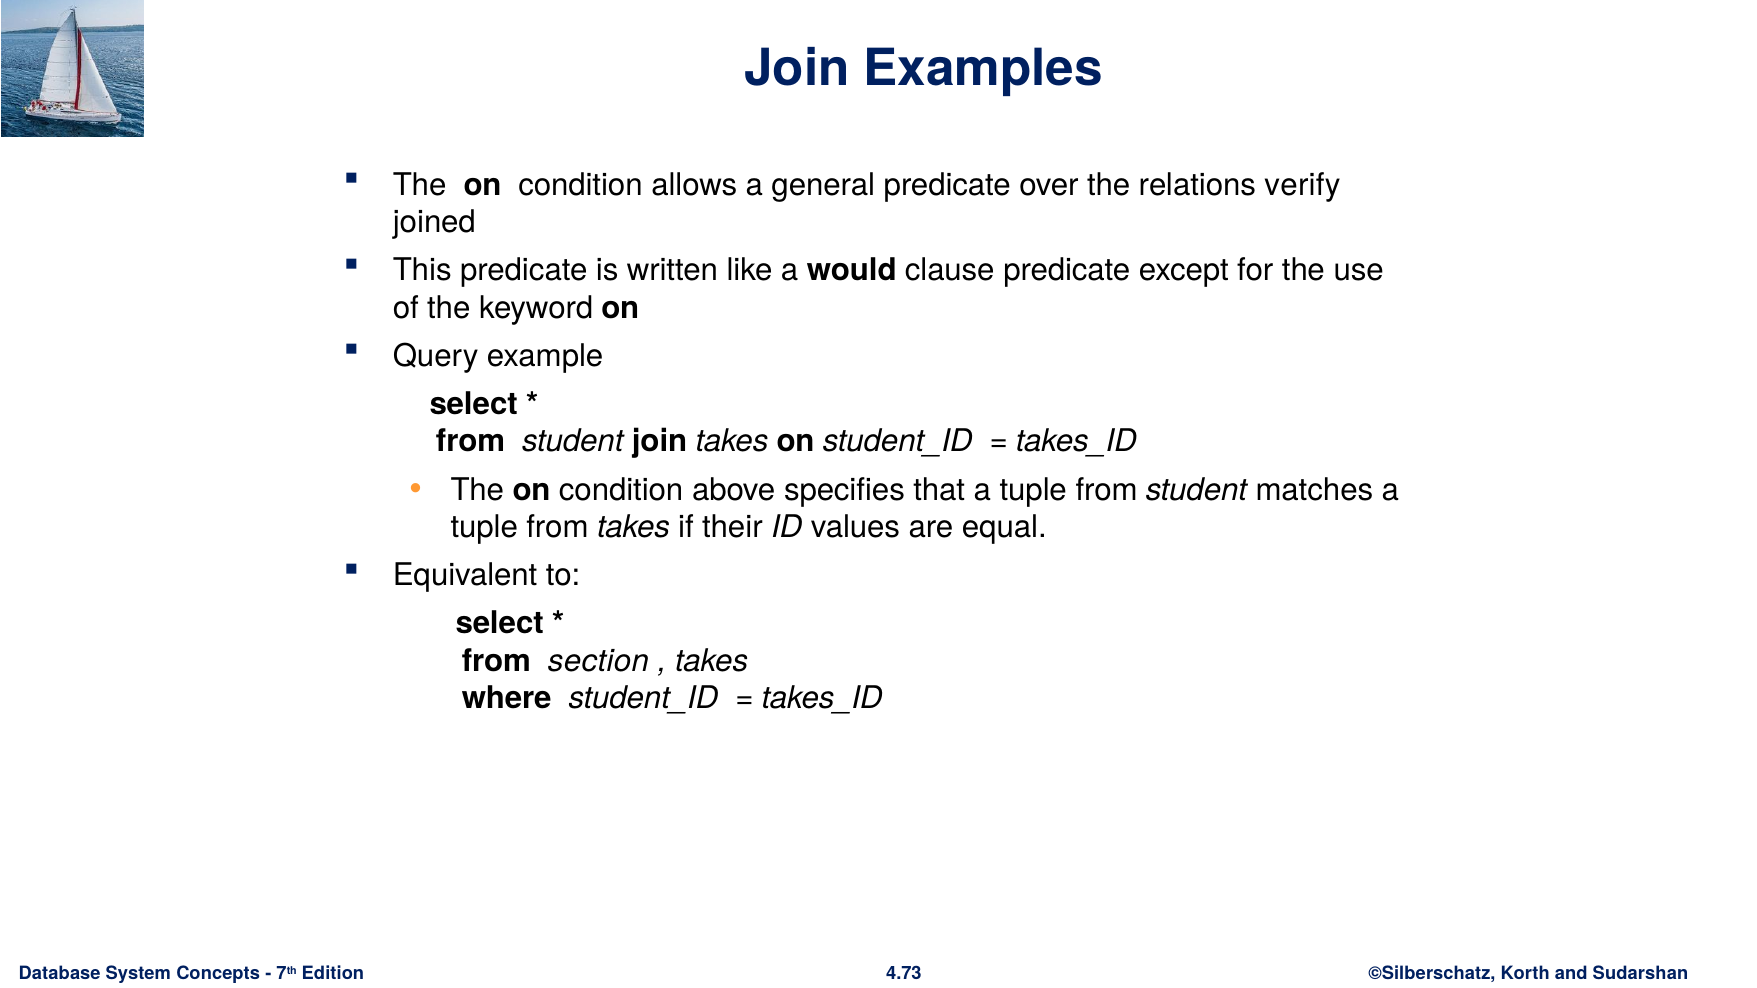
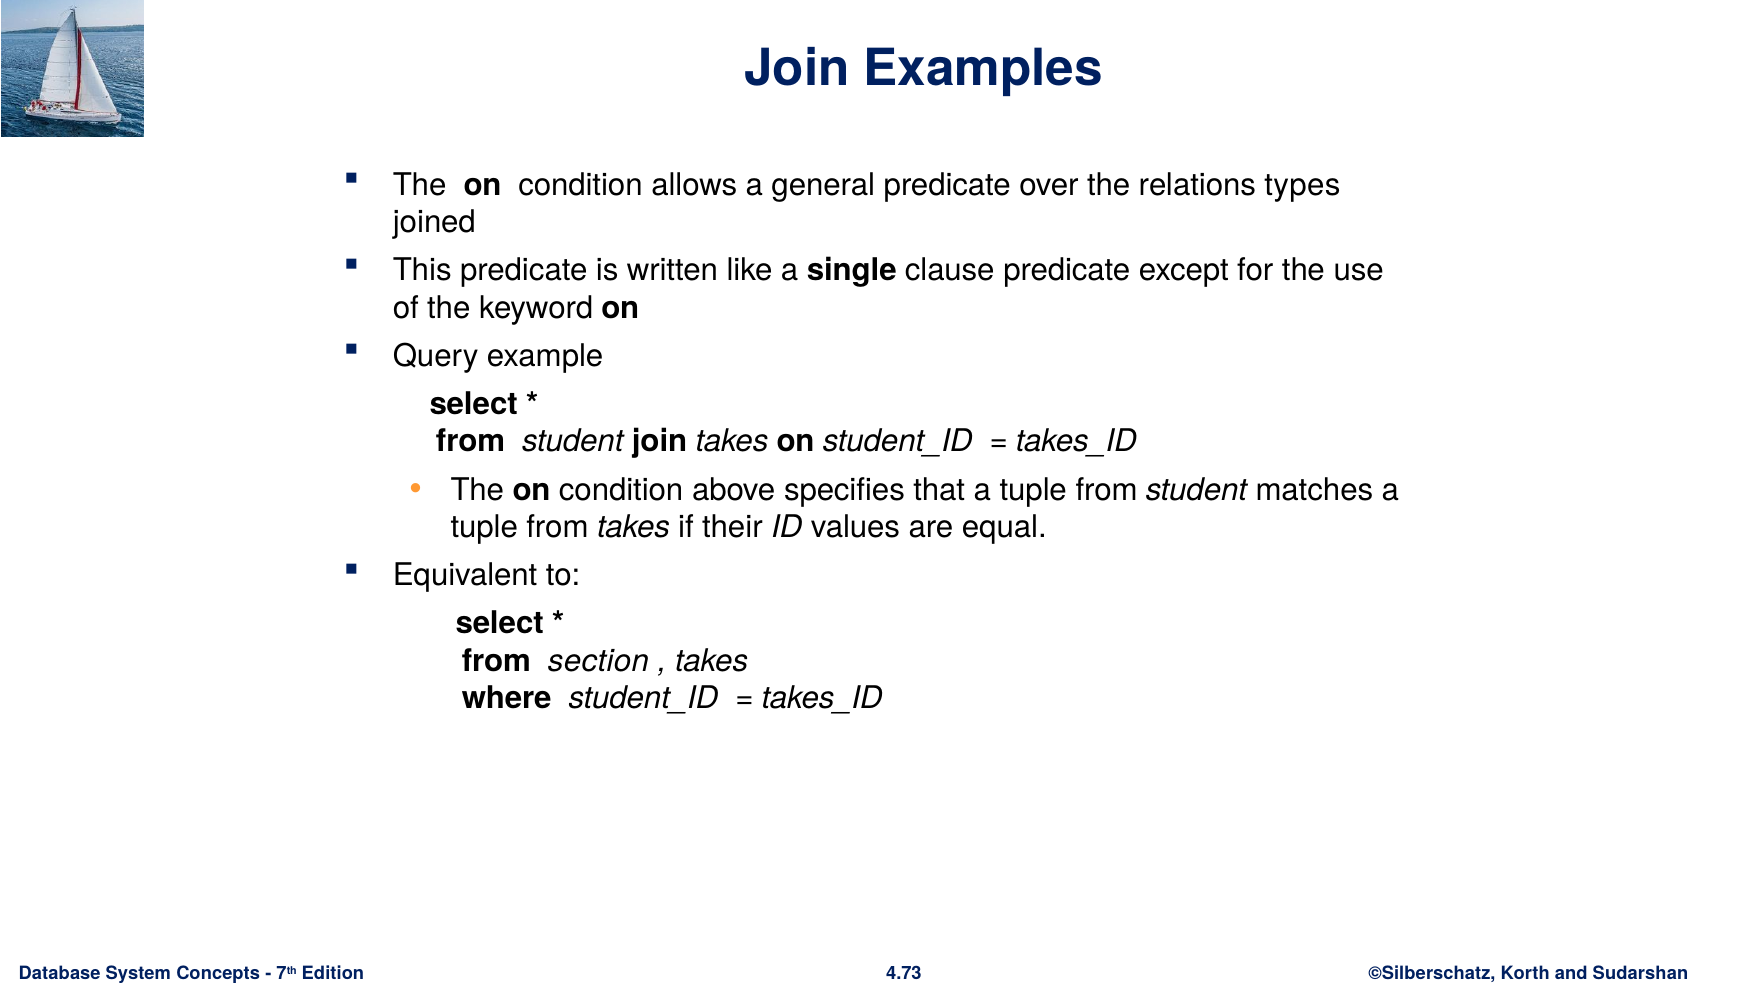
verify: verify -> types
would: would -> single
